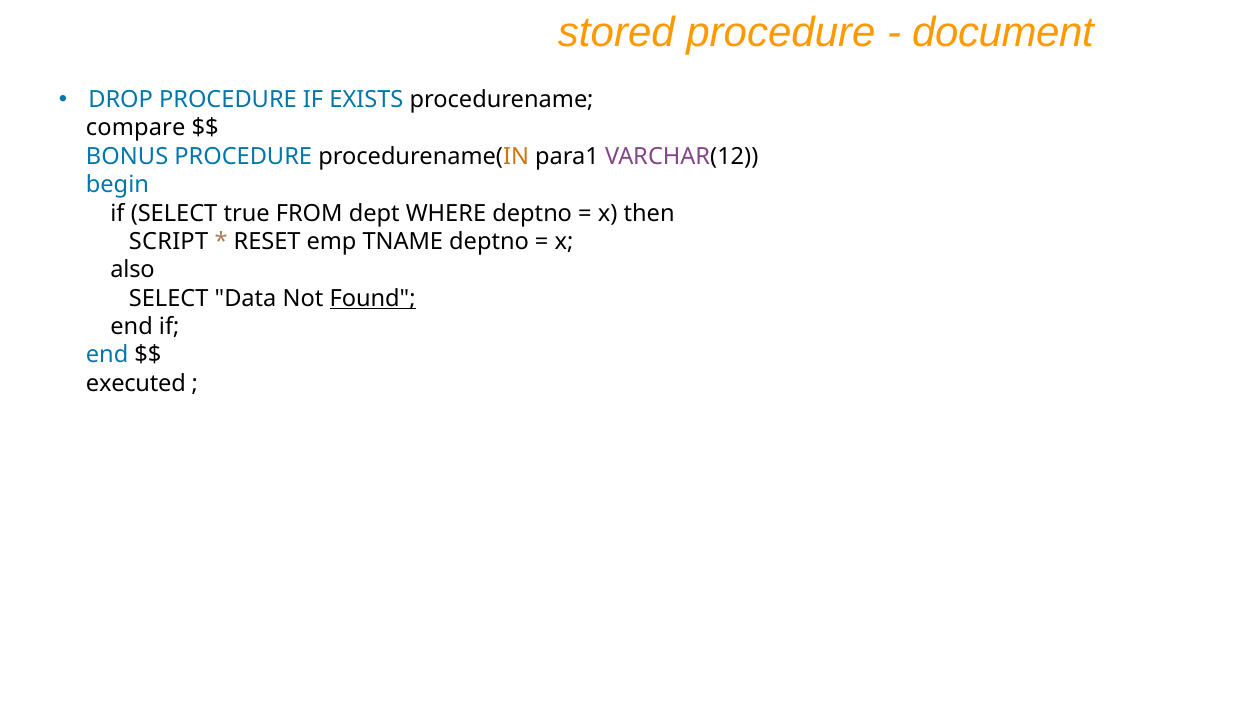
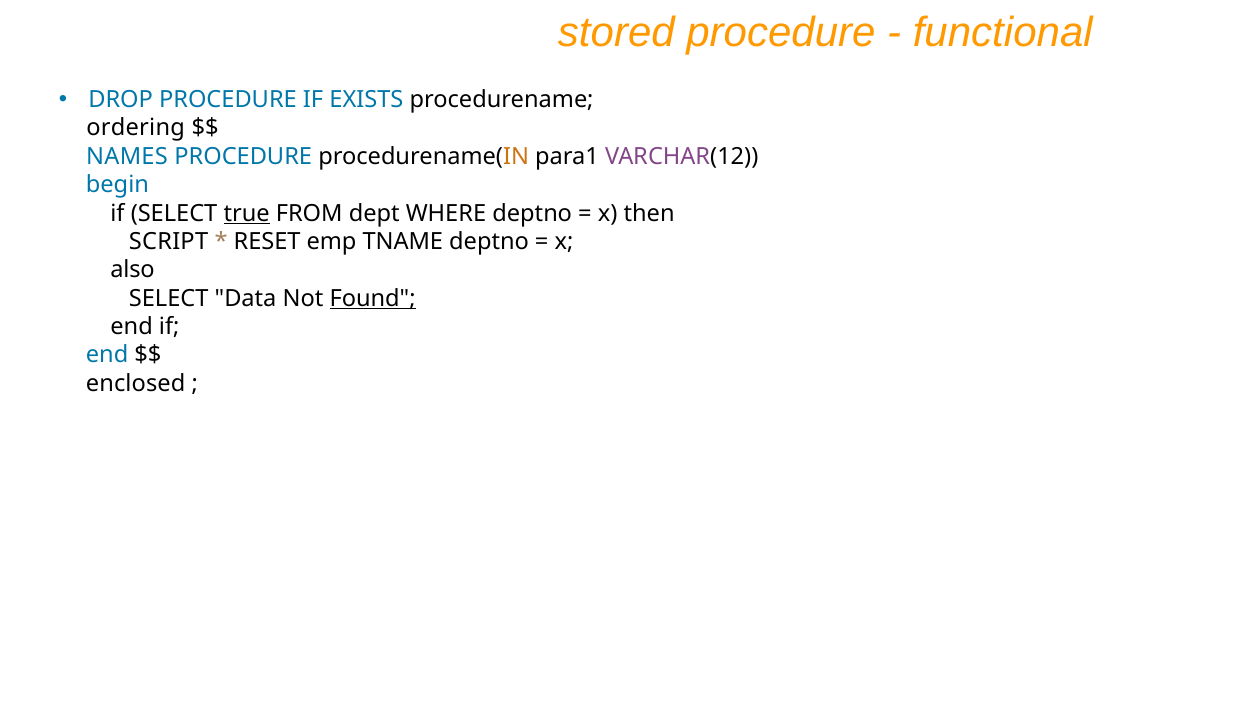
document: document -> functional
compare: compare -> ordering
BONUS: BONUS -> NAMES
true underline: none -> present
executed: executed -> enclosed
